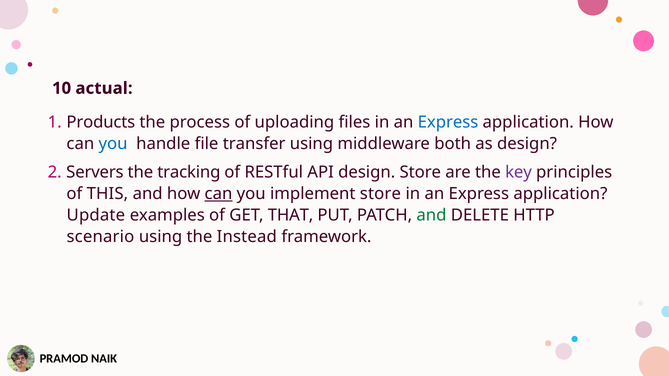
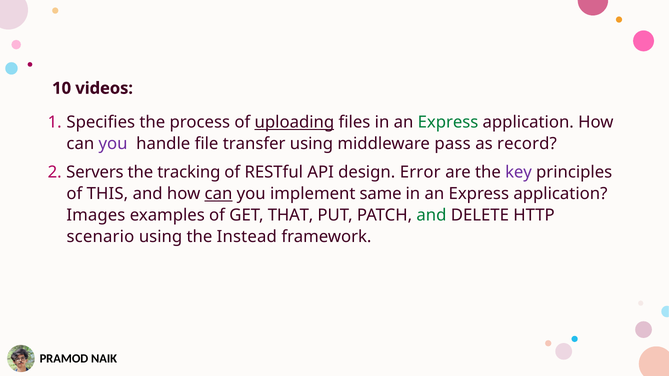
actual: actual -> videos
Products: Products -> Specifies
uploading underline: none -> present
Express at (448, 122) colour: blue -> green
you at (113, 144) colour: blue -> purple
both: both -> pass
as design: design -> record
design Store: Store -> Error
implement store: store -> same
Update: Update -> Images
